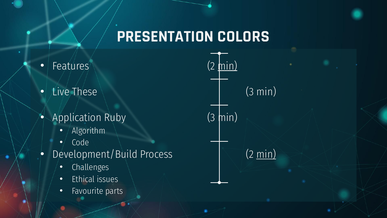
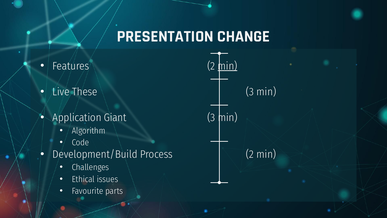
COLORS: COLORS -> CHANGE
Ruby: Ruby -> Giant
min at (266, 154) underline: present -> none
